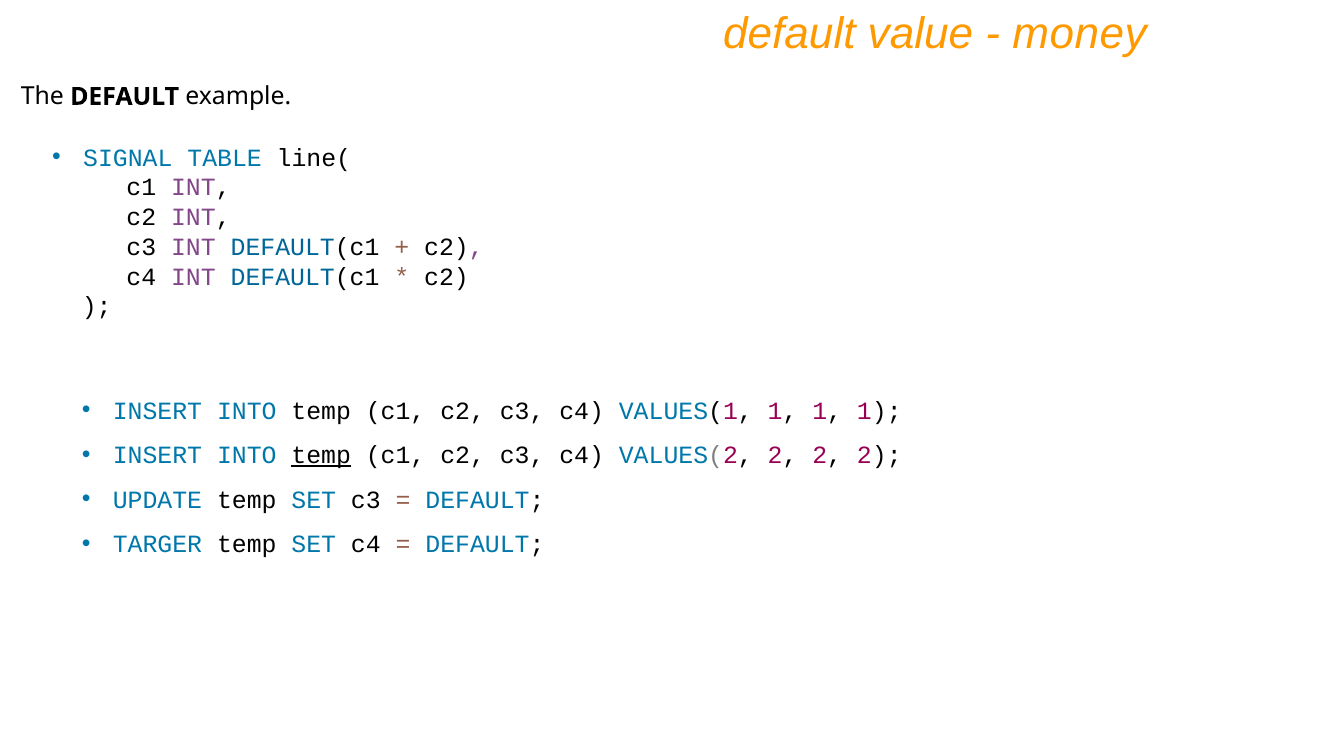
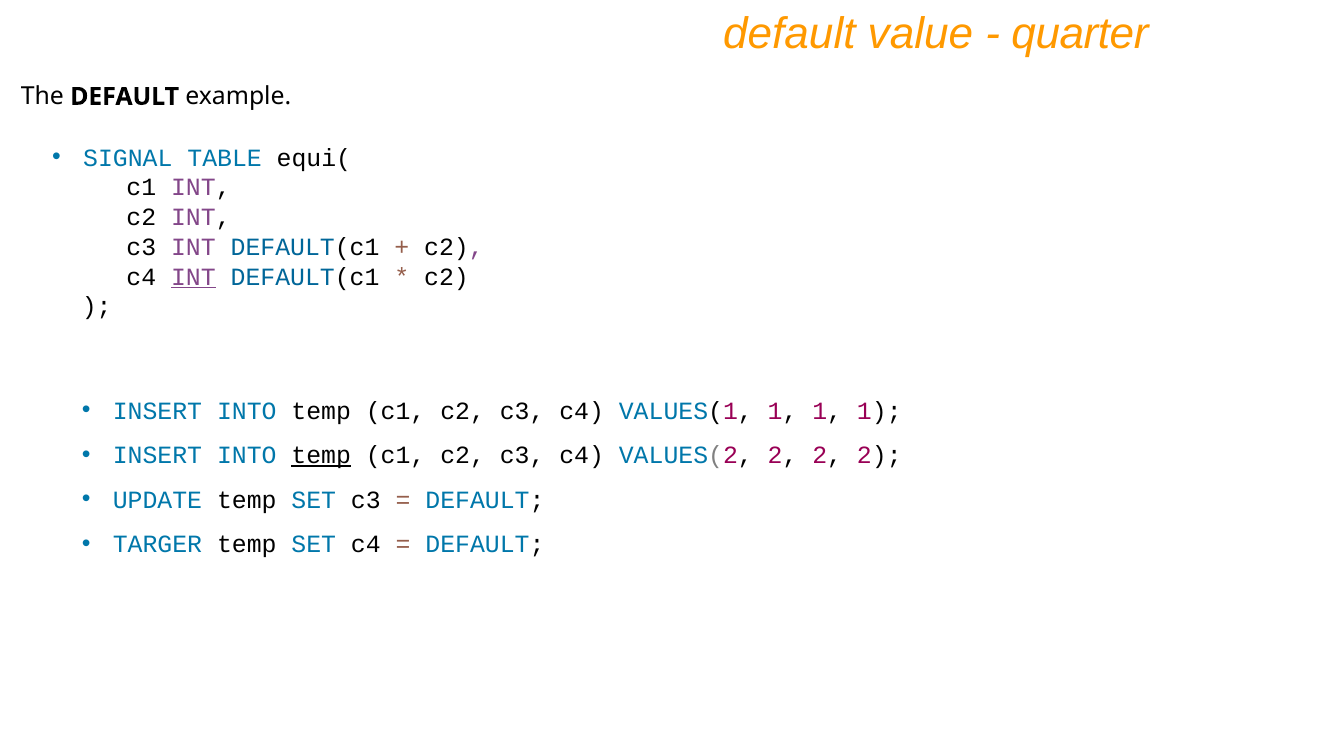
money: money -> quarter
line(: line( -> equi(
INT at (193, 277) underline: none -> present
